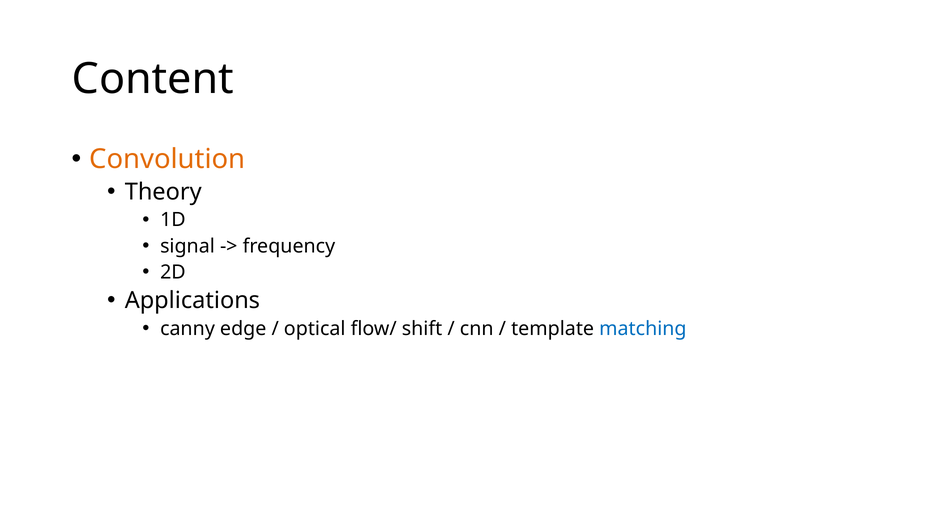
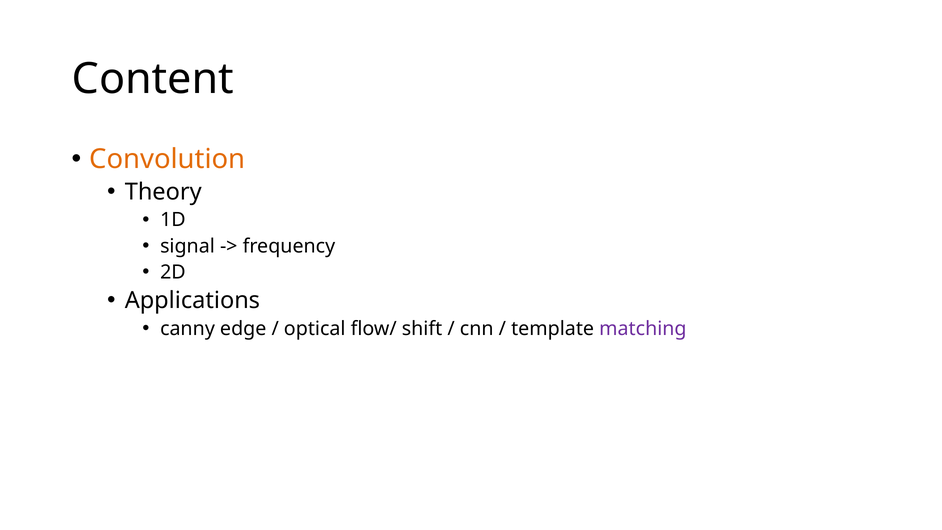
matching colour: blue -> purple
